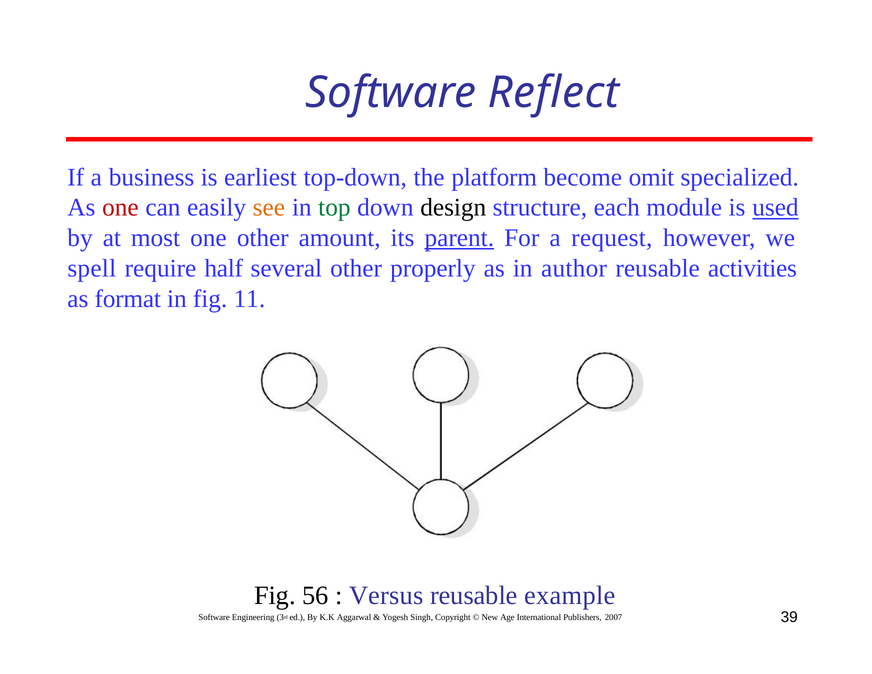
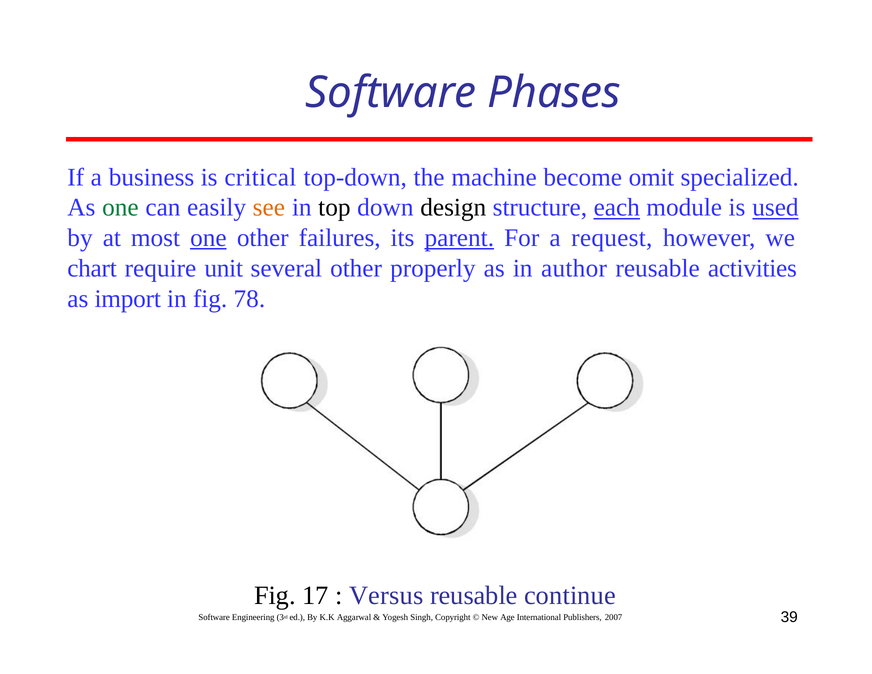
Reflect: Reflect -> Phases
earliest: earliest -> critical
platform: platform -> machine
one at (120, 208) colour: red -> green
top colour: green -> black
each underline: none -> present
one at (208, 238) underline: none -> present
amount: amount -> failures
spell: spell -> chart
half: half -> unit
format: format -> import
11: 11 -> 78
56: 56 -> 17
example: example -> continue
